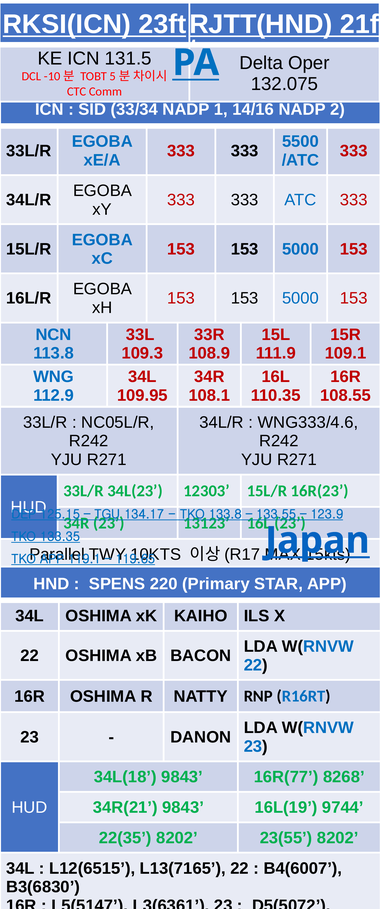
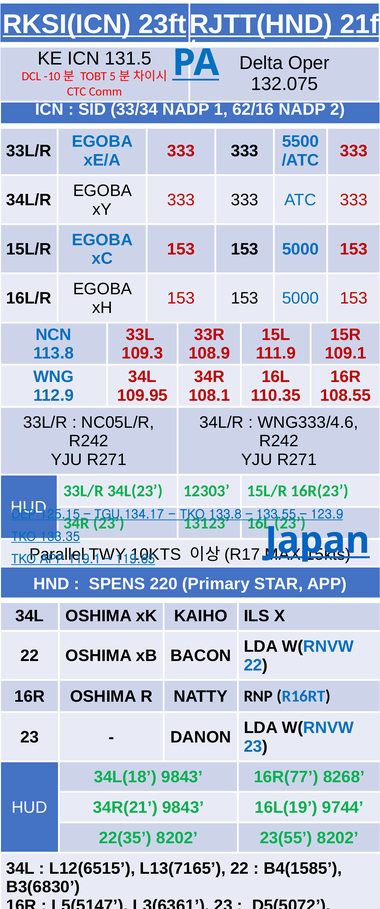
14/16: 14/16 -> 62/16
B4(6007: B4(6007 -> B4(1585
